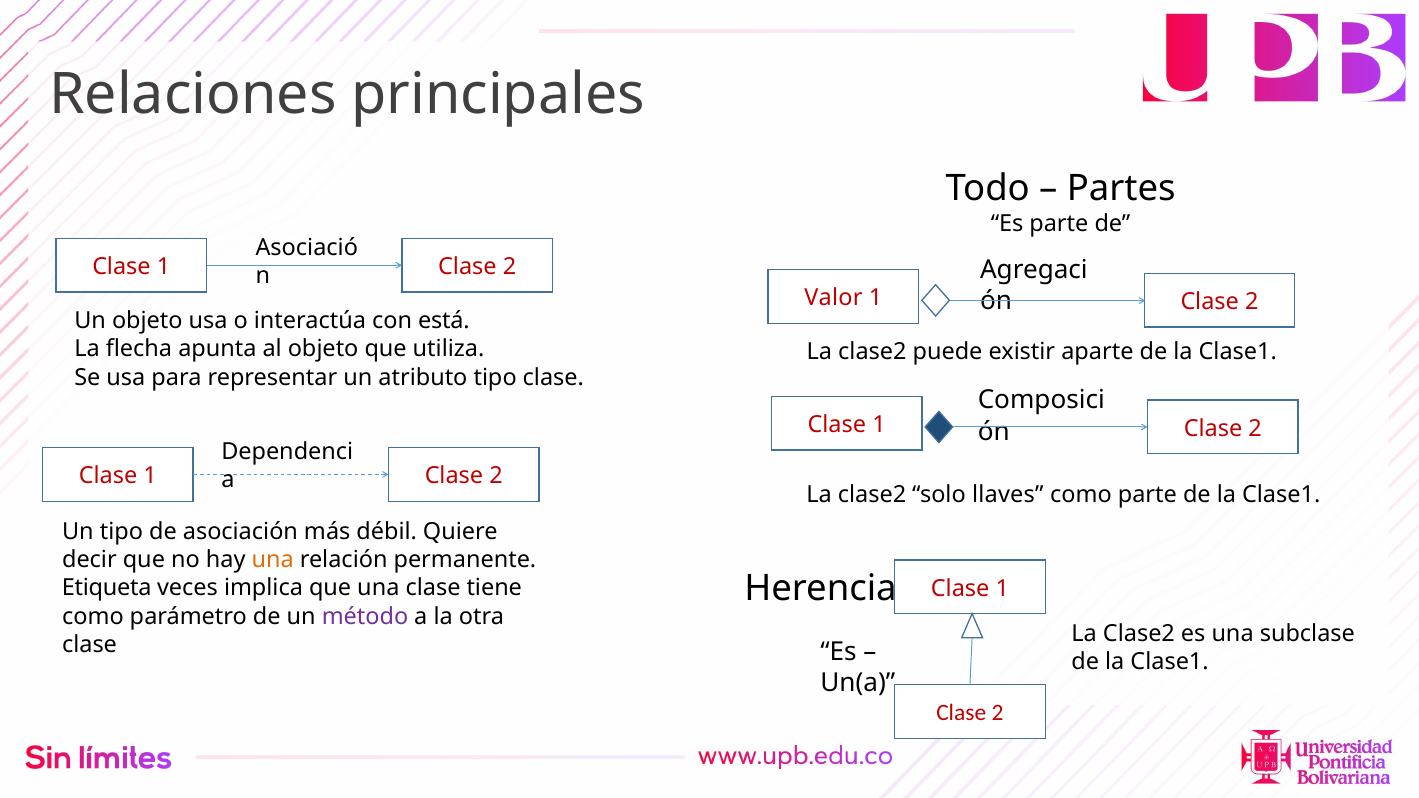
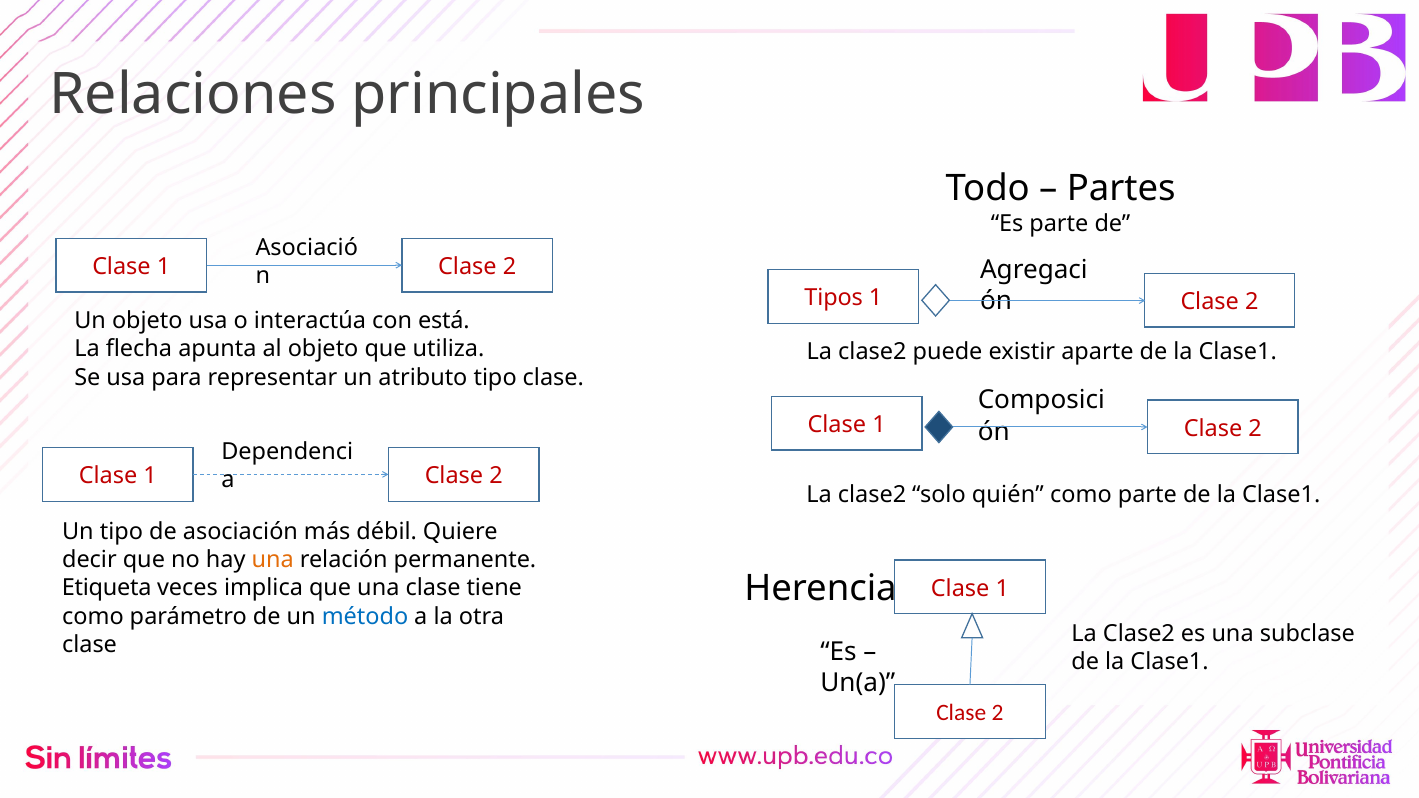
Valor: Valor -> Tipos
llaves: llaves -> quién
método colour: purple -> blue
